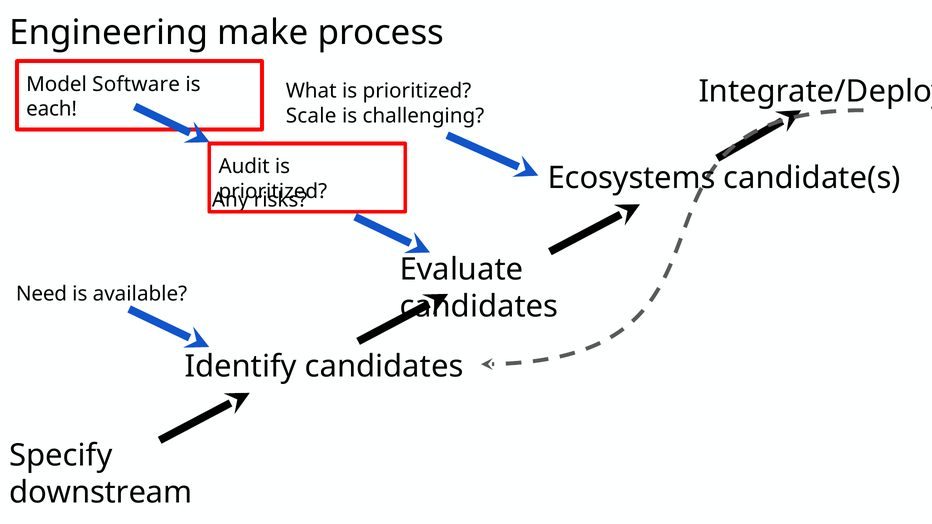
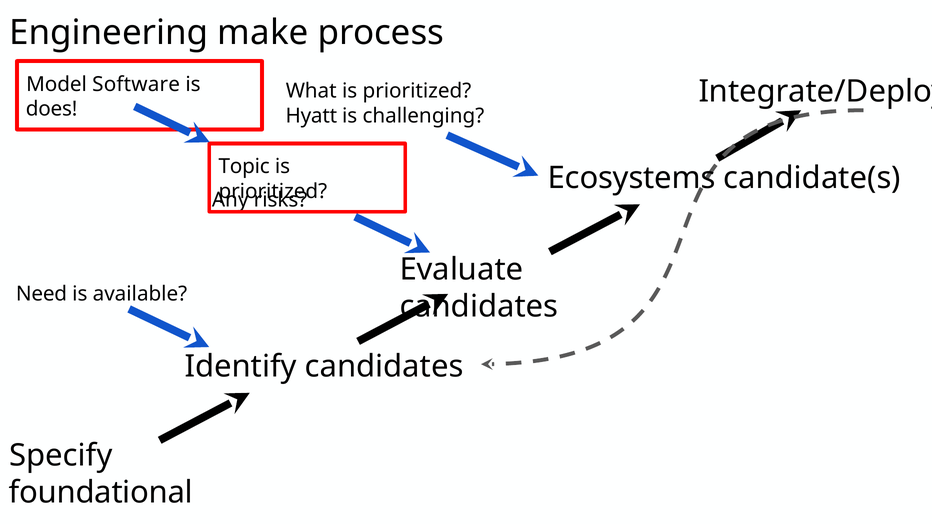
each: each -> does
Scale: Scale -> Hyatt
Audit: Audit -> Topic
downstream: downstream -> foundational
